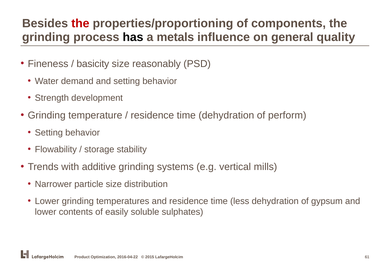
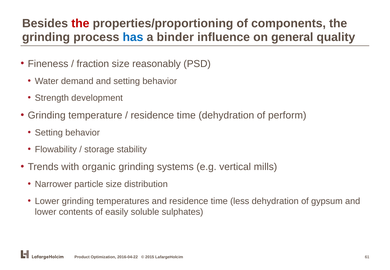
has colour: black -> blue
metals: metals -> binder
basicity: basicity -> fraction
additive: additive -> organic
